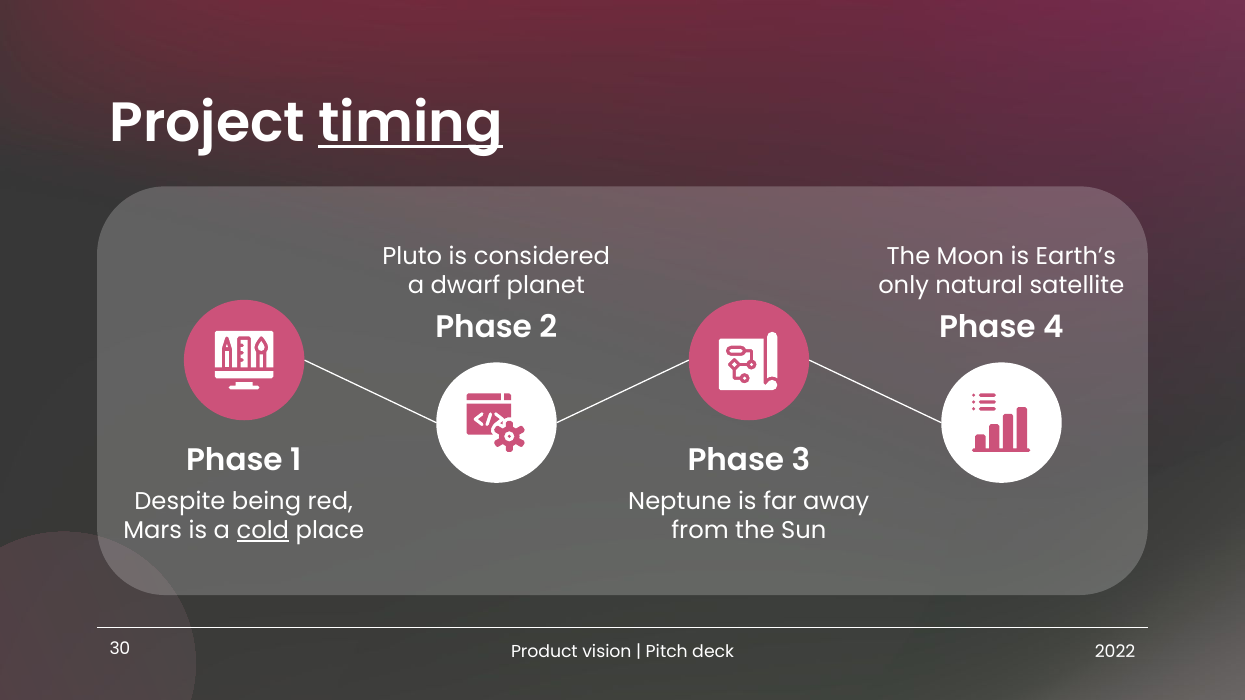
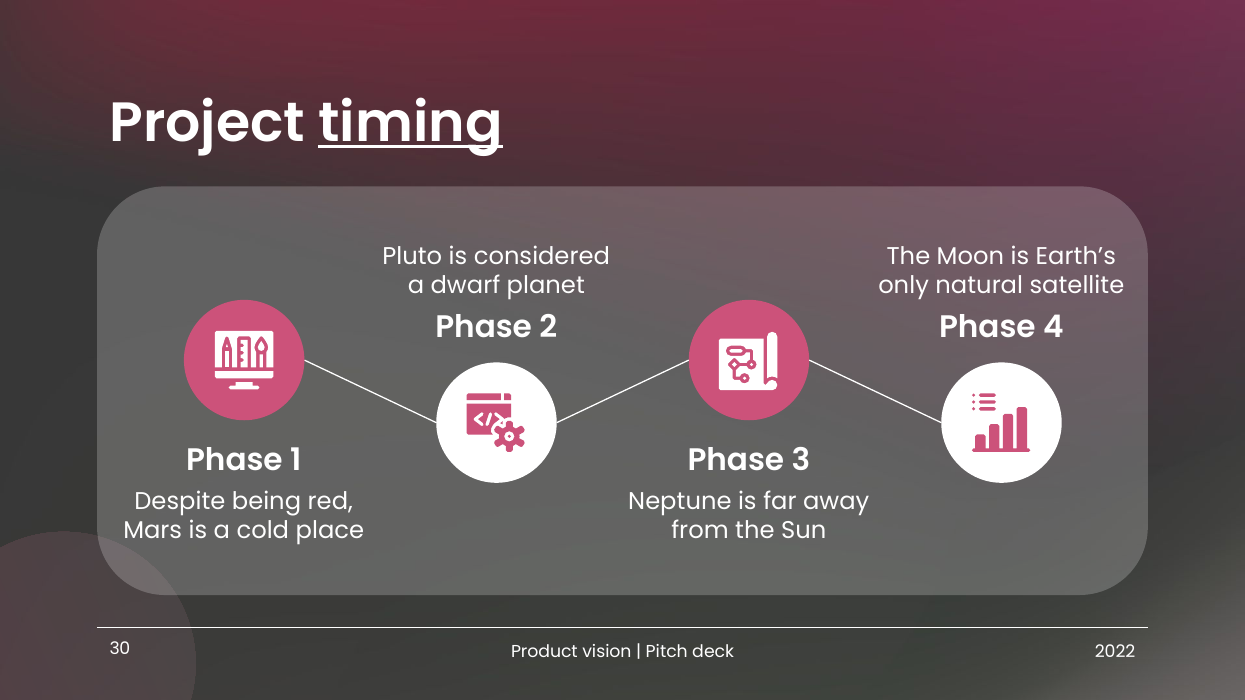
cold underline: present -> none
